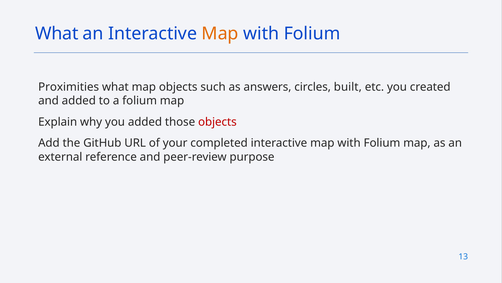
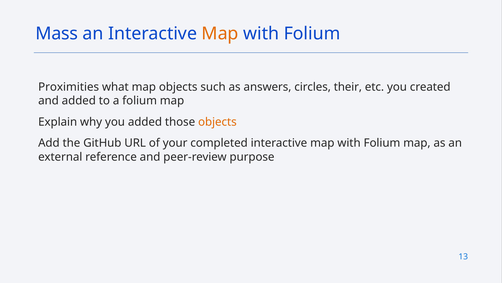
What at (57, 34): What -> Mass
built: built -> their
objects at (217, 122) colour: red -> orange
